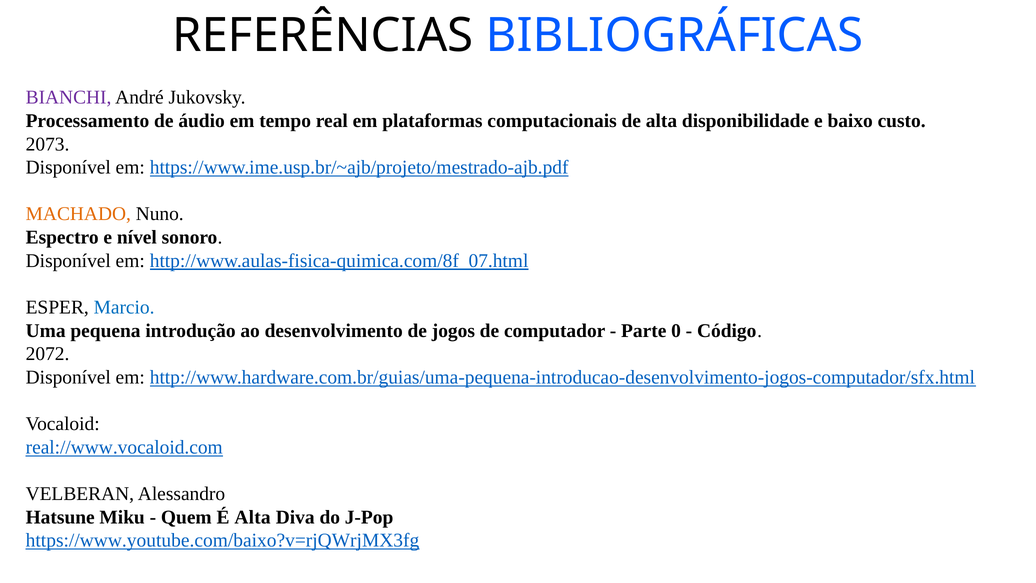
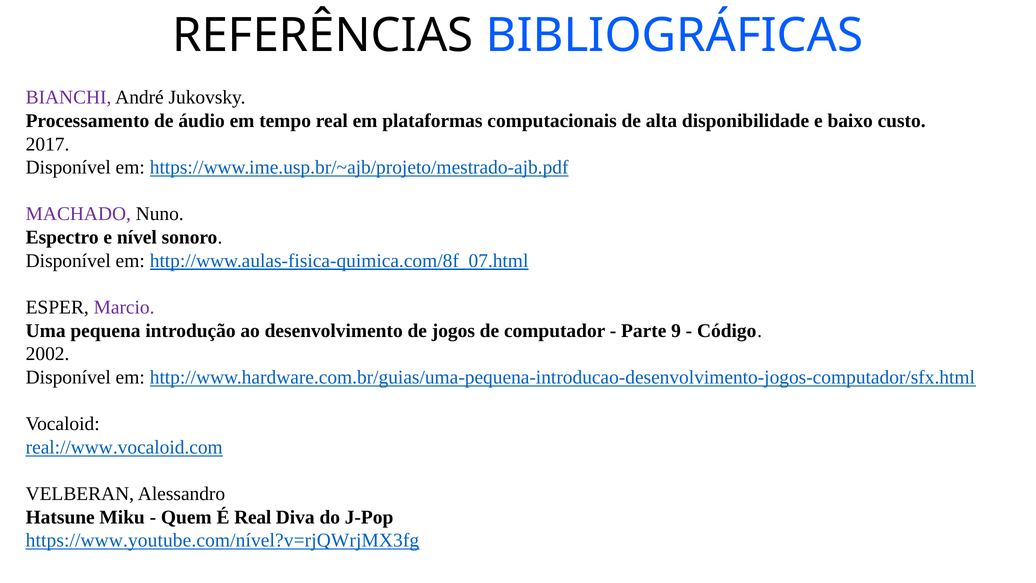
2073: 2073 -> 2017
MACHADO colour: orange -> purple
Marcio colour: blue -> purple
0: 0 -> 9
2072: 2072 -> 2002
É Alta: Alta -> Real
https://www.youtube.com/baixo?v=rjQWrjMX3fg: https://www.youtube.com/baixo?v=rjQWrjMX3fg -> https://www.youtube.com/nível?v=rjQWrjMX3fg
